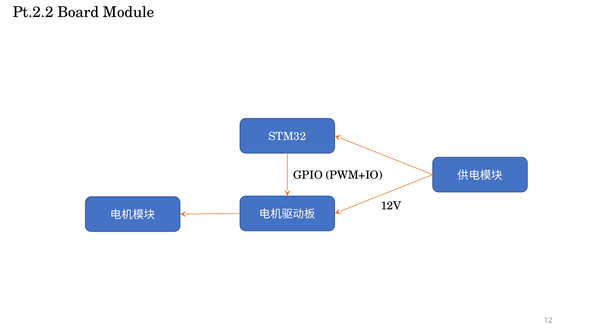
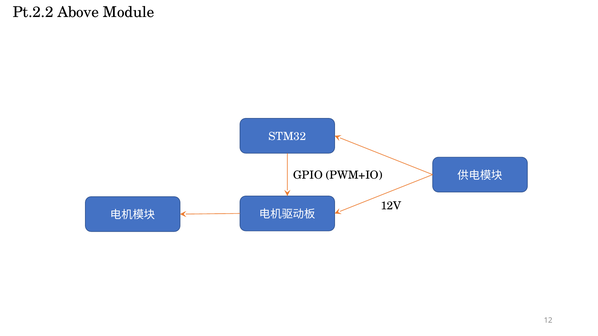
Board: Board -> Above
